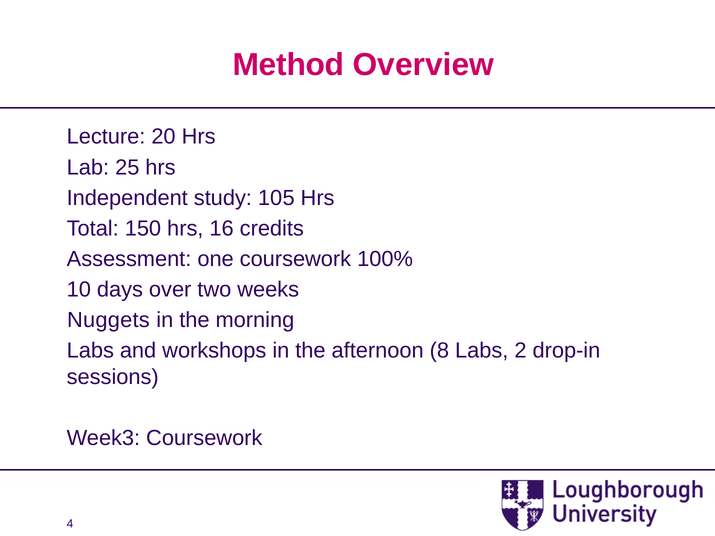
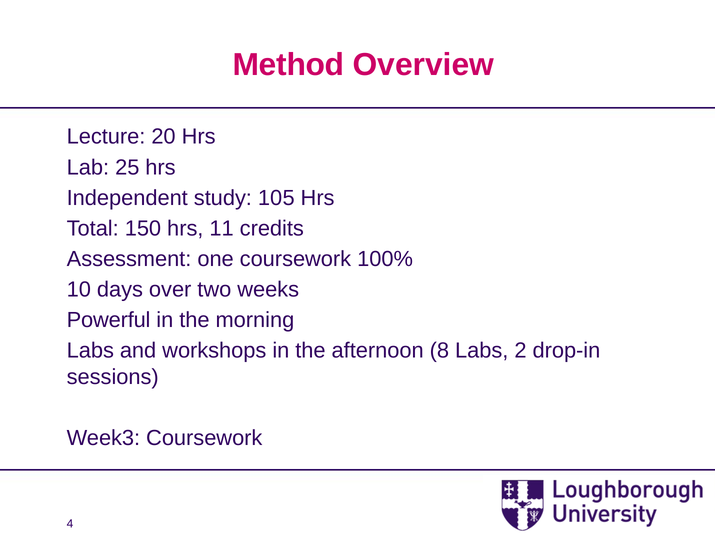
16: 16 -> 11
Nuggets: Nuggets -> Powerful
